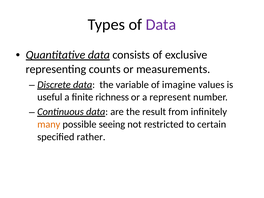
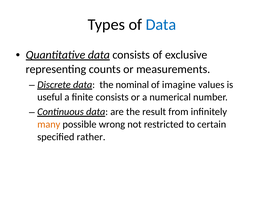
Data at (161, 25) colour: purple -> blue
variable: variable -> nominal
finite richness: richness -> consists
represent: represent -> numerical
seeing: seeing -> wrong
